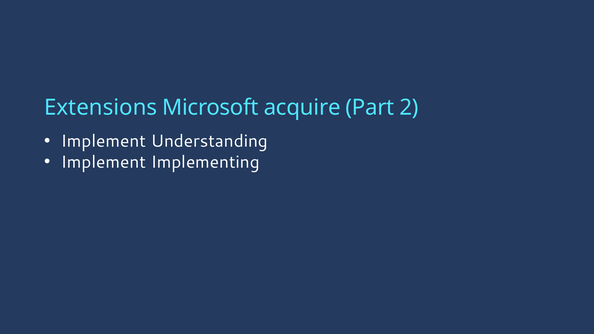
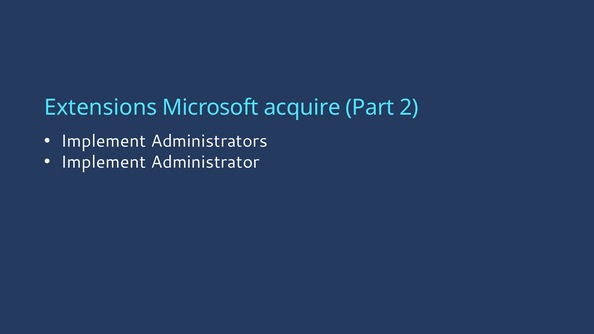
Understanding: Understanding -> Administrators
Implementing: Implementing -> Administrator
